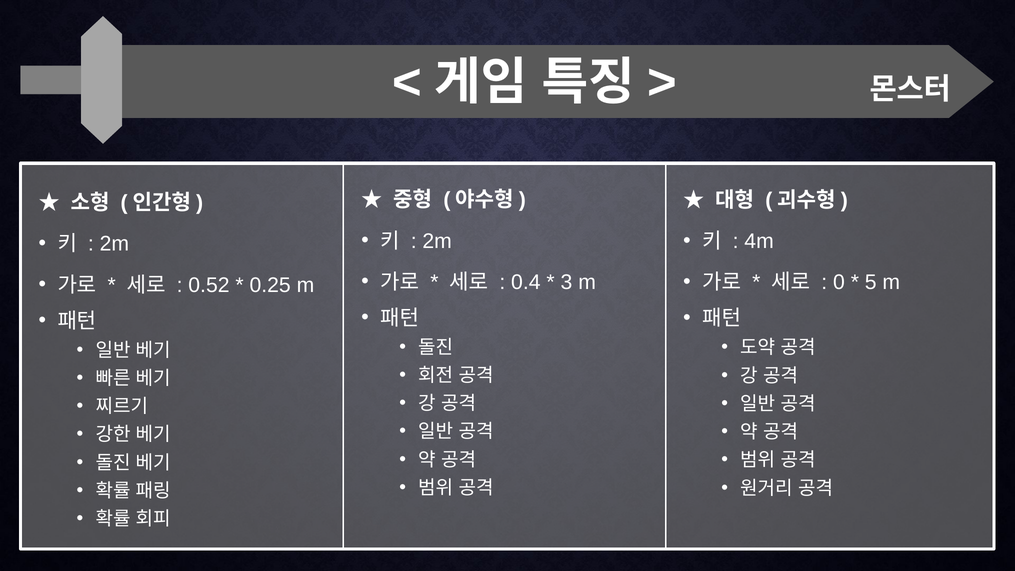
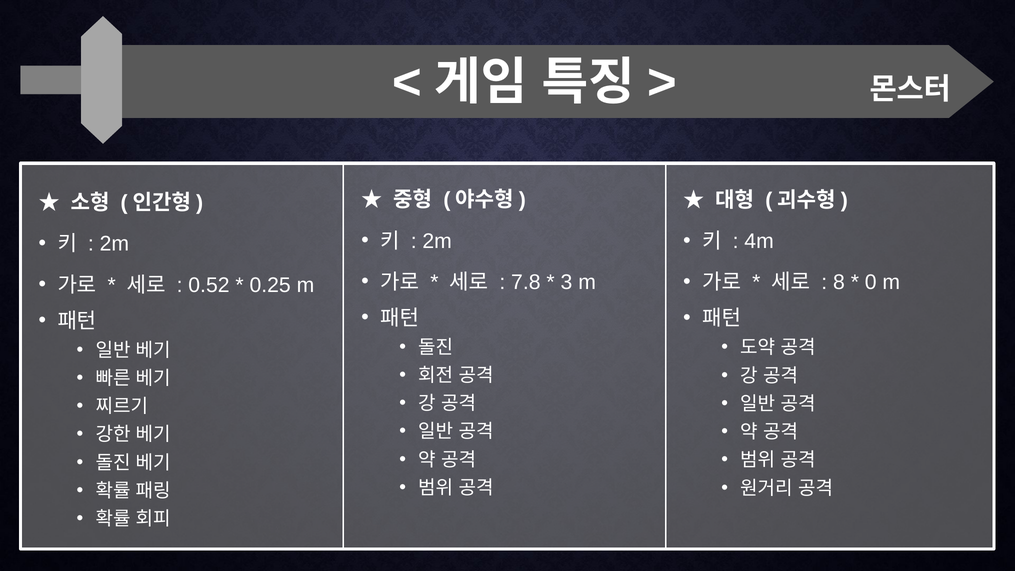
0.4: 0.4 -> 7.8
0: 0 -> 8
5: 5 -> 0
